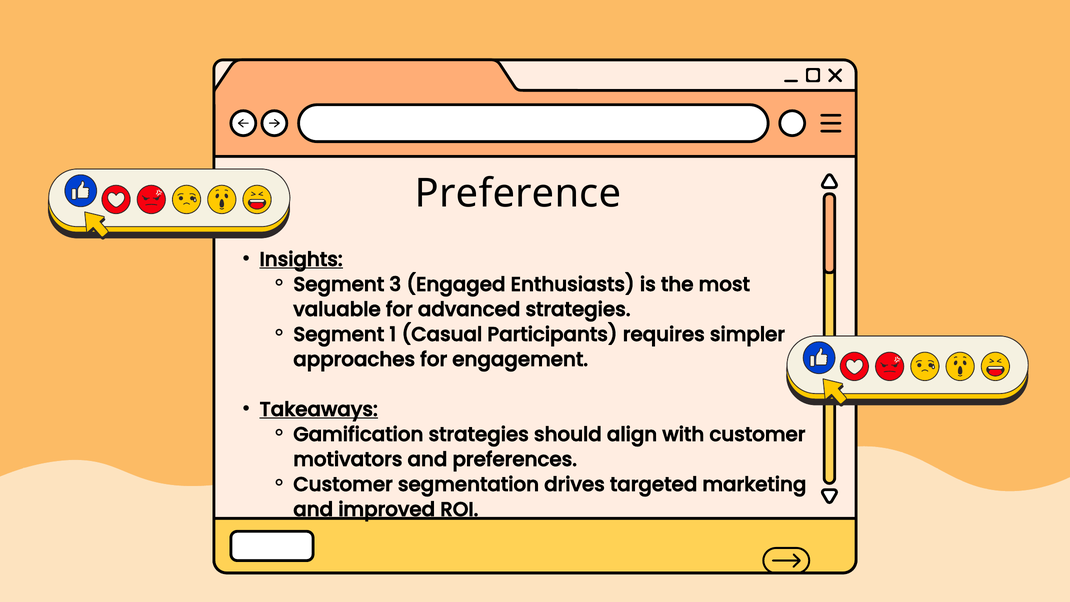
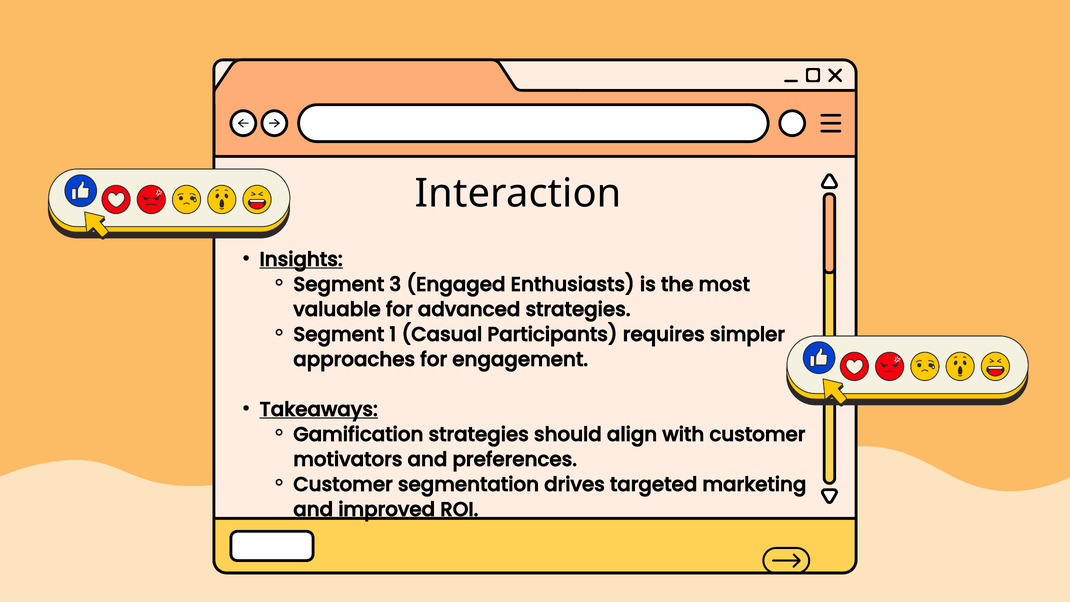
Preference: Preference -> Interaction
